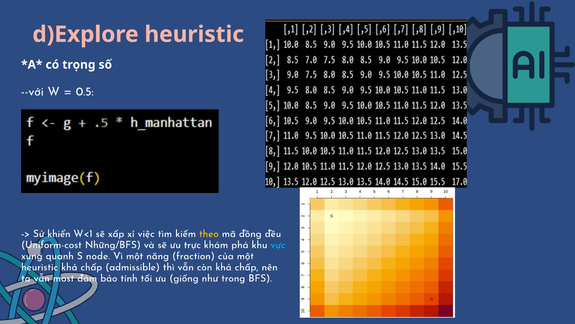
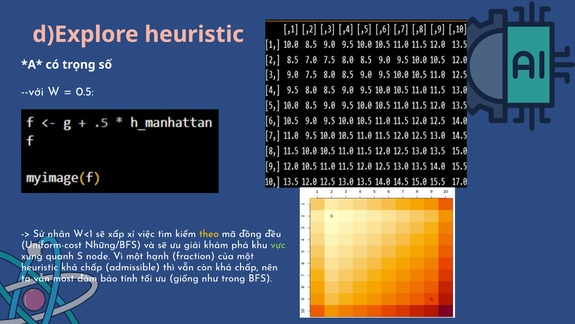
khiển: khiển -> nhân
trực: trực -> giải
vực colour: light blue -> light green
năng: năng -> hạnh
